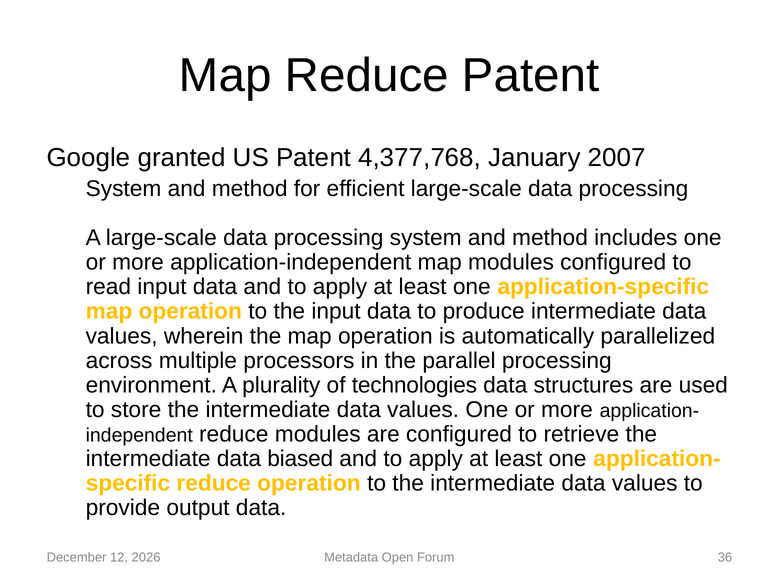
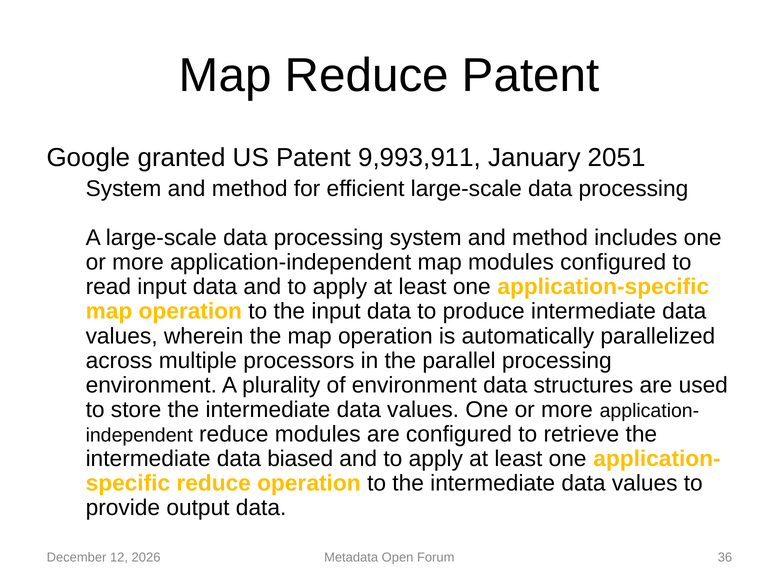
4,377,768: 4,377,768 -> 9,993,911
2007: 2007 -> 2051
of technologies: technologies -> environment
